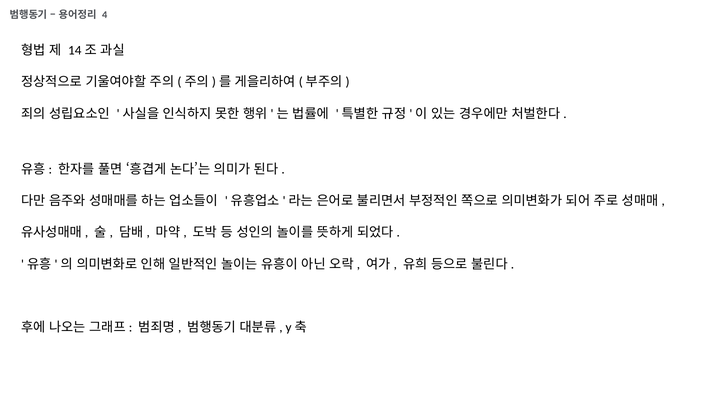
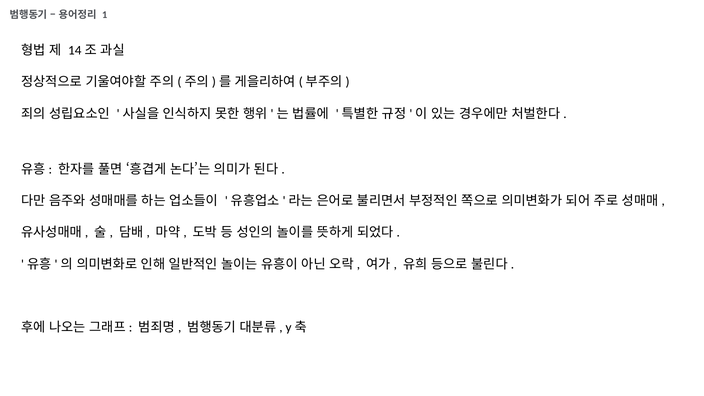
4: 4 -> 1
